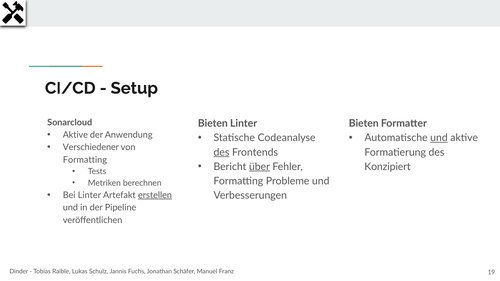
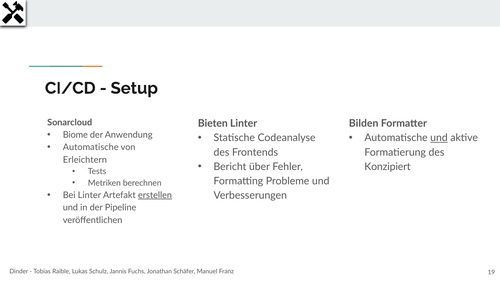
Bieten at (364, 124): Bieten -> Bilden
Aktive at (75, 135): Aktive -> Biome
Verschiedener at (91, 147): Verschiedener -> Automatische
des at (221, 152) underline: present -> none
Formatting at (85, 160): Formatting -> Erleichtern
über underline: present -> none
